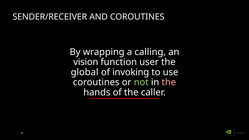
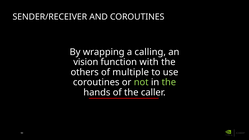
user: user -> with
global: global -> others
invoking: invoking -> multiple
the at (169, 82) colour: pink -> light green
